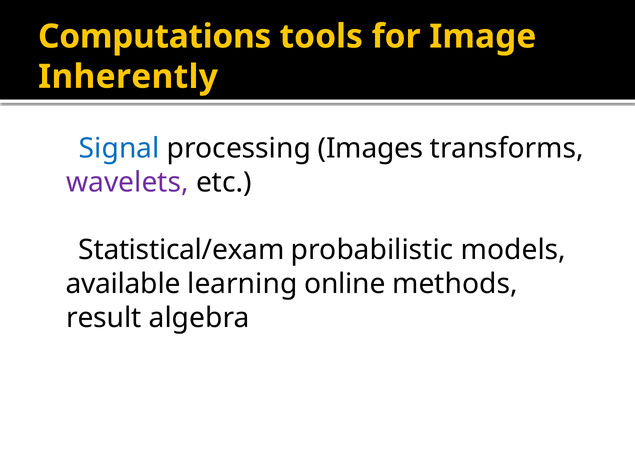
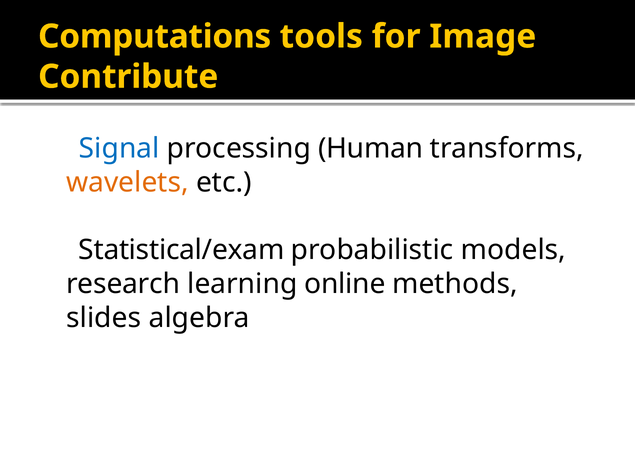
Inherently: Inherently -> Contribute
Images: Images -> Human
wavelets colour: purple -> orange
available: available -> research
result: result -> slides
